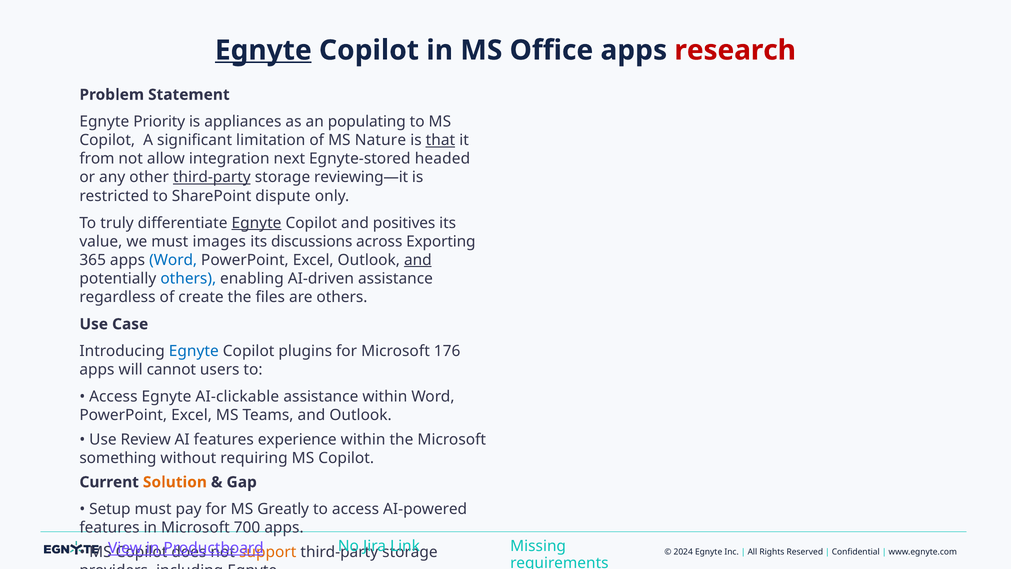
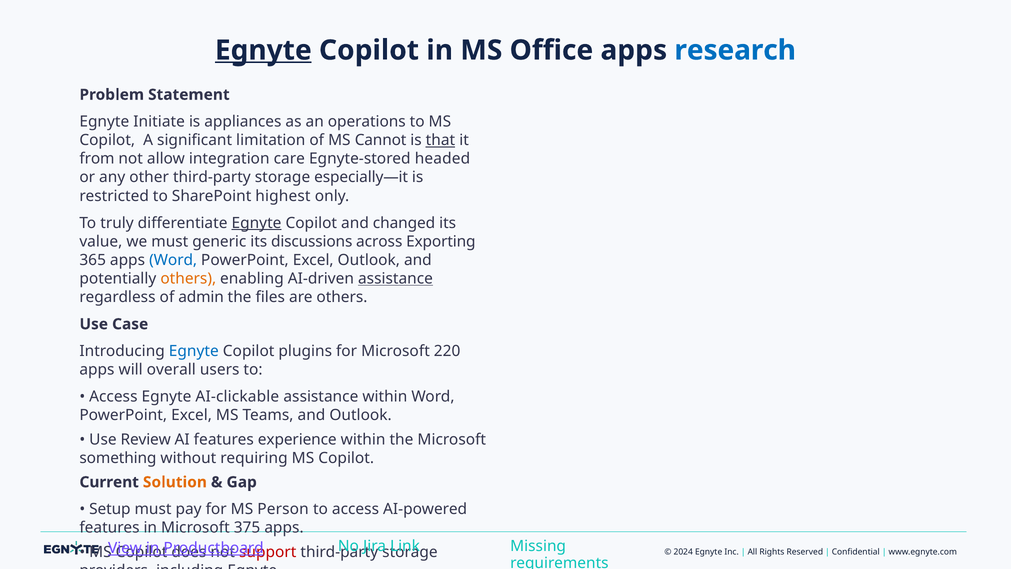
research colour: red -> blue
Priority: Priority -> Initiate
populating: populating -> operations
Nature: Nature -> Cannot
integration next: next -> care
third-party at (212, 177) underline: present -> none
reviewing—it: reviewing—it -> especially—it
dispute: dispute -> highest
positives: positives -> changed
images: images -> generic
and at (418, 260) underline: present -> none
others at (188, 278) colour: blue -> orange
assistance at (395, 278) underline: none -> present
create: create -> admin
176: 176 -> 220
cannot: cannot -> overall
Greatly: Greatly -> Person
700: 700 -> 375
support colour: orange -> red
